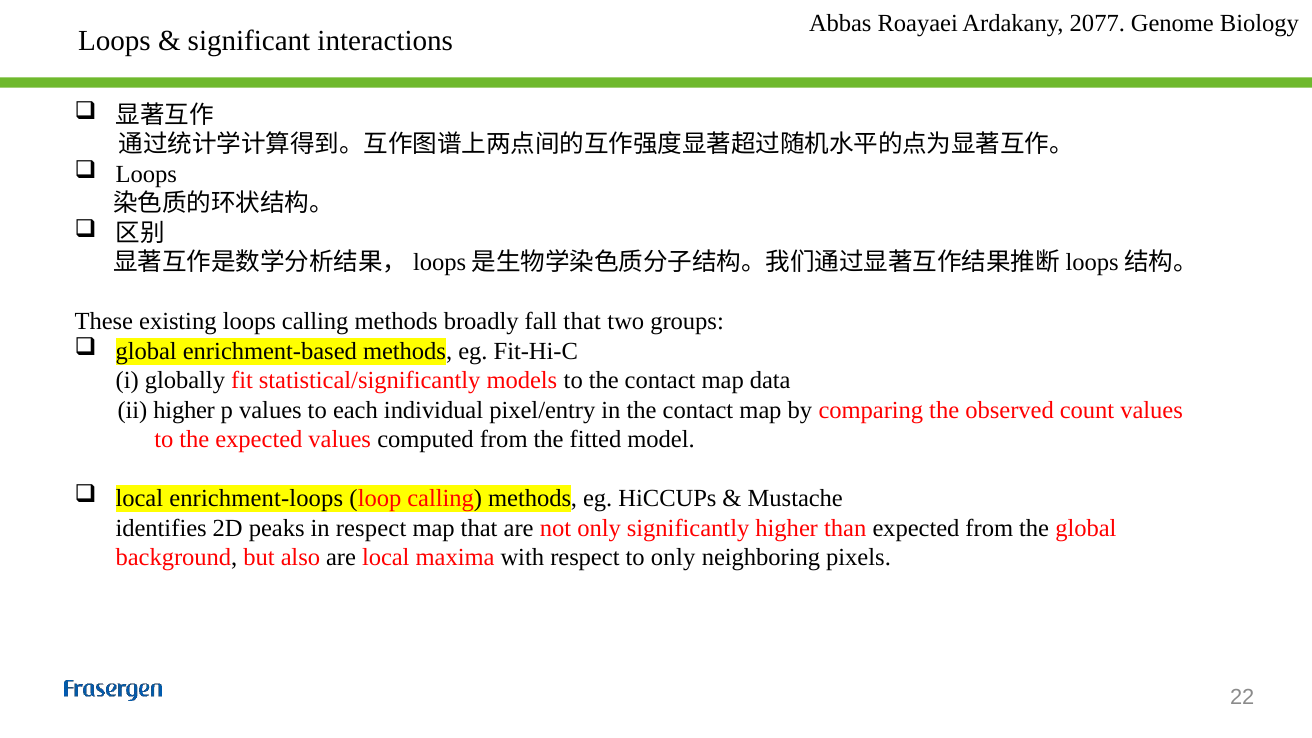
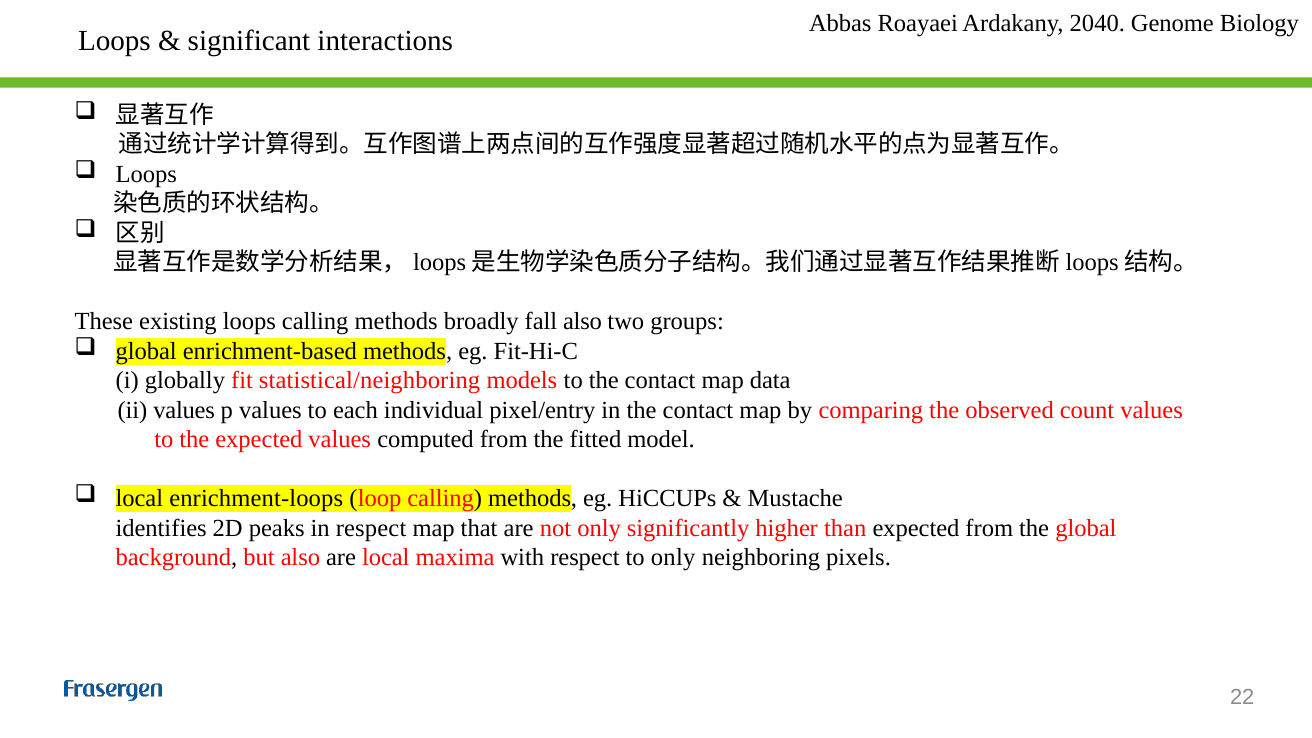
2077: 2077 -> 2040
fall that: that -> also
statistical/significantly: statistical/significantly -> statistical/neighboring
ii higher: higher -> values
